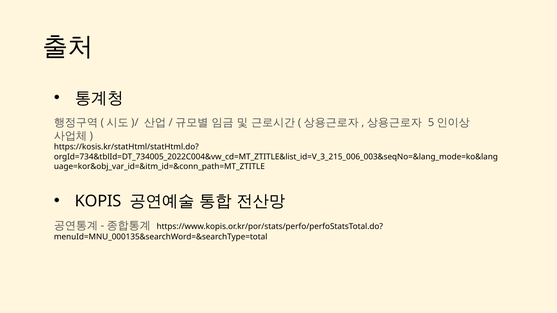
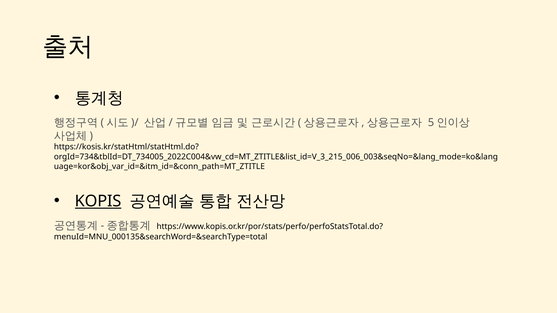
KOPIS underline: none -> present
